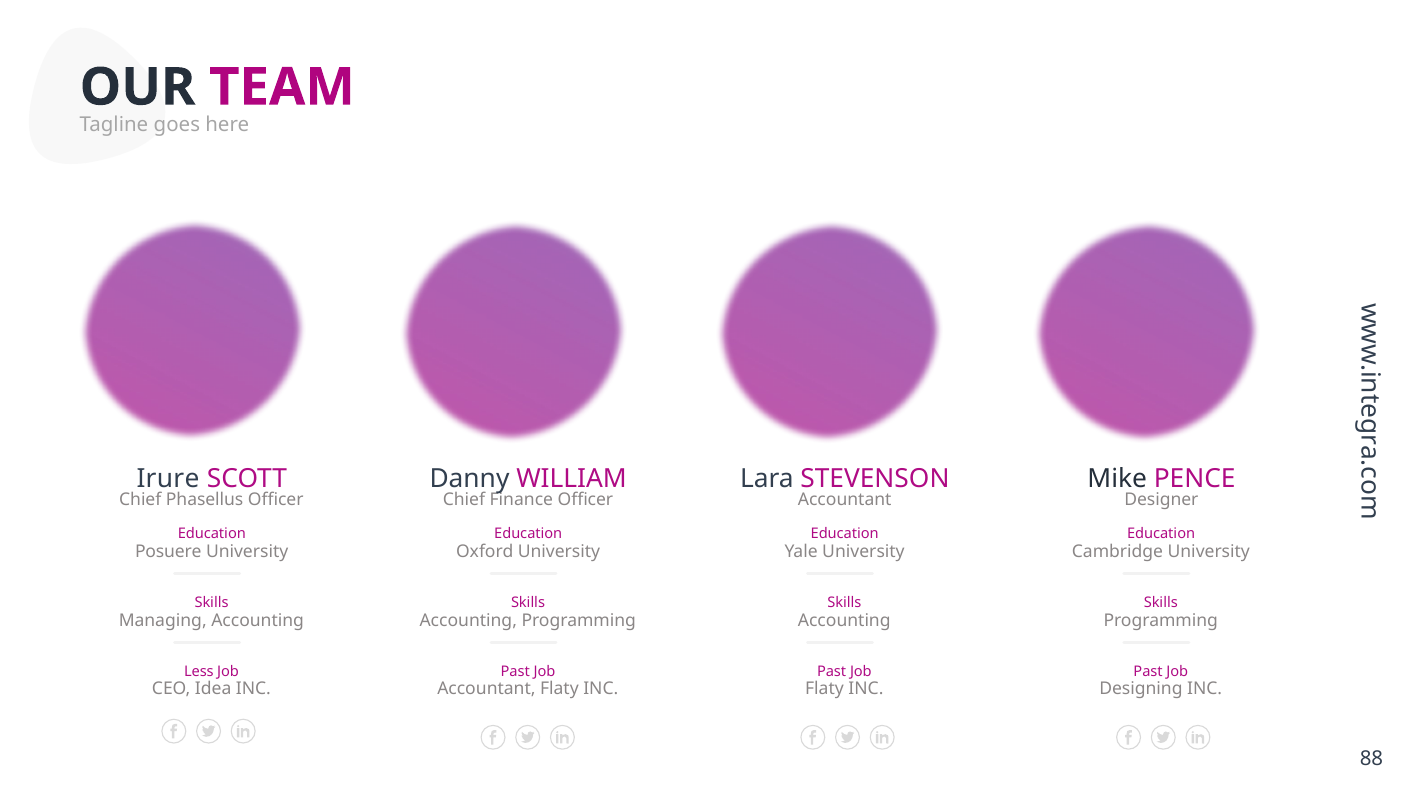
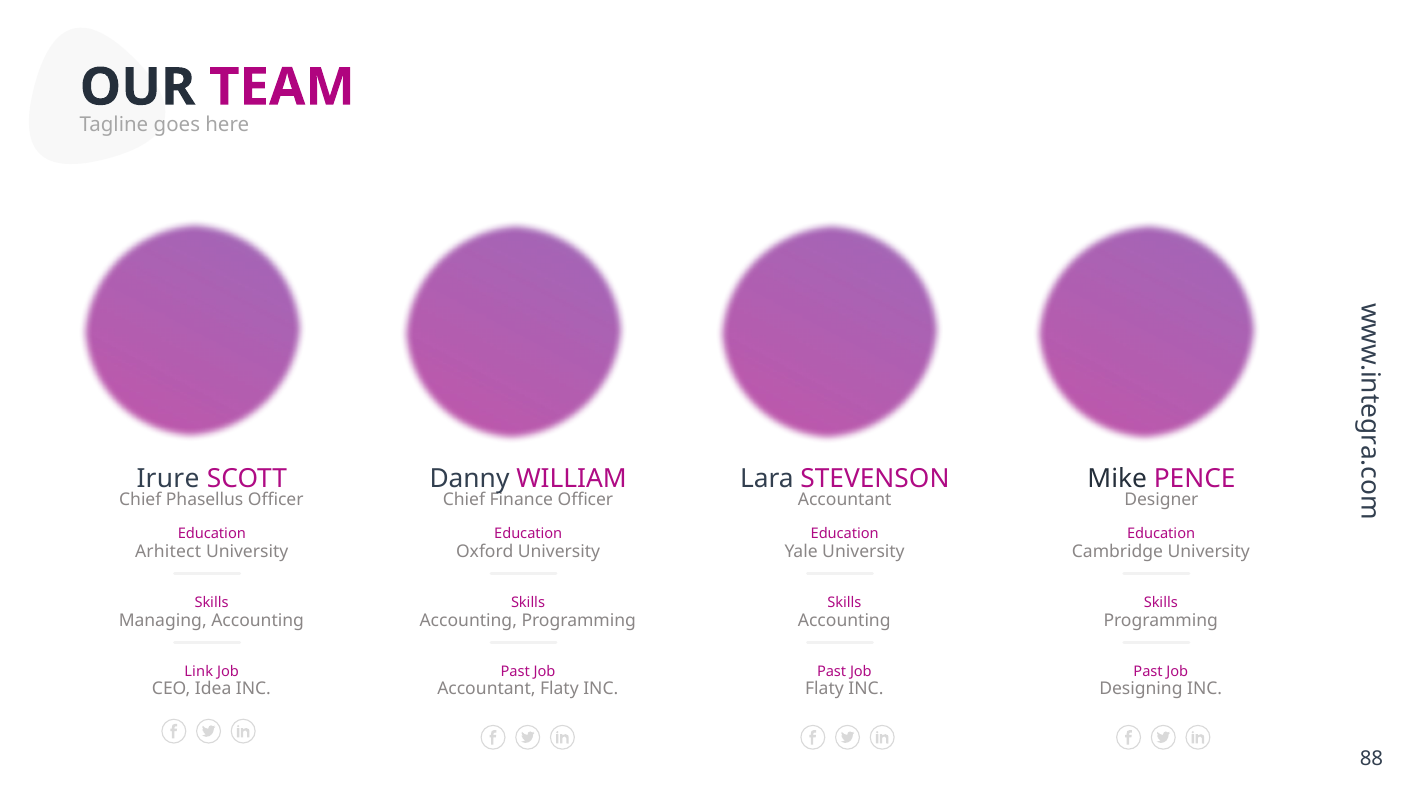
Posuere: Posuere -> Arhitect
Less: Less -> Link
